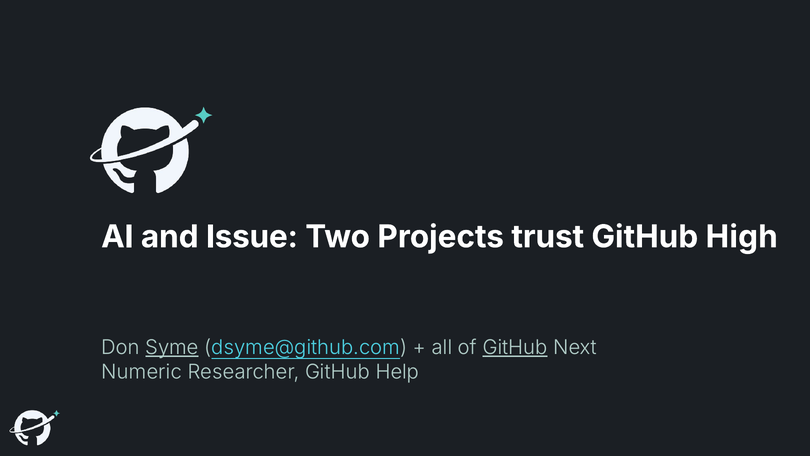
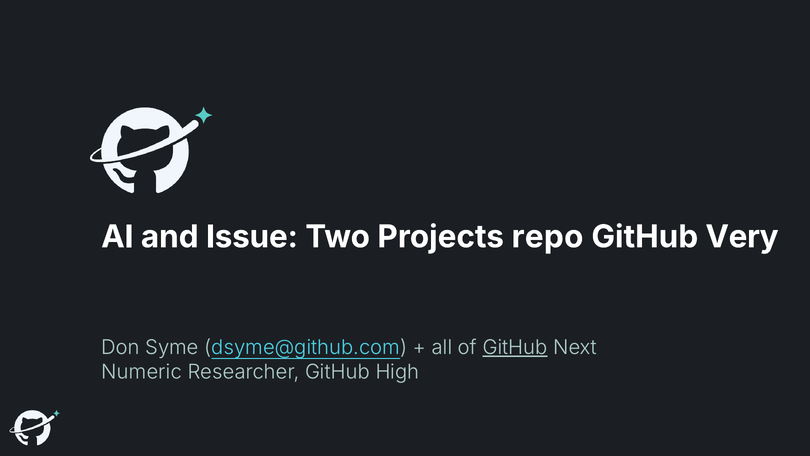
trust: trust -> repo
High: High -> Very
Syme underline: present -> none
Help: Help -> High
